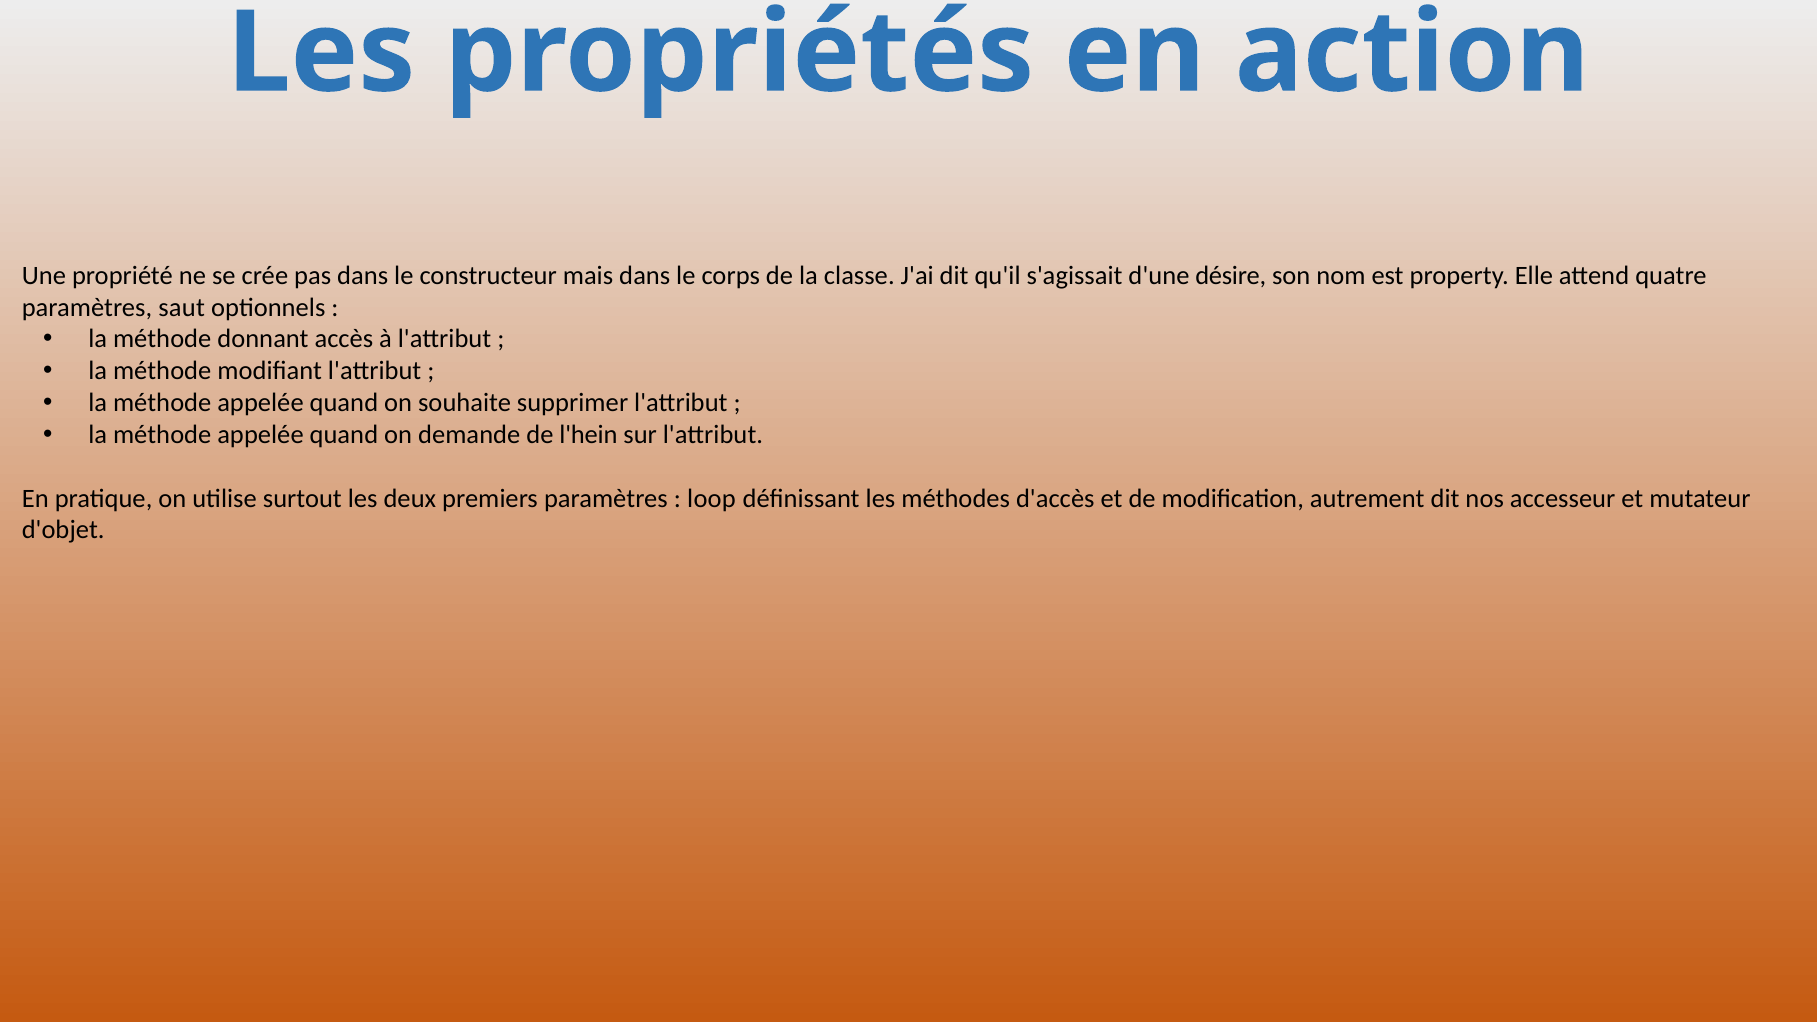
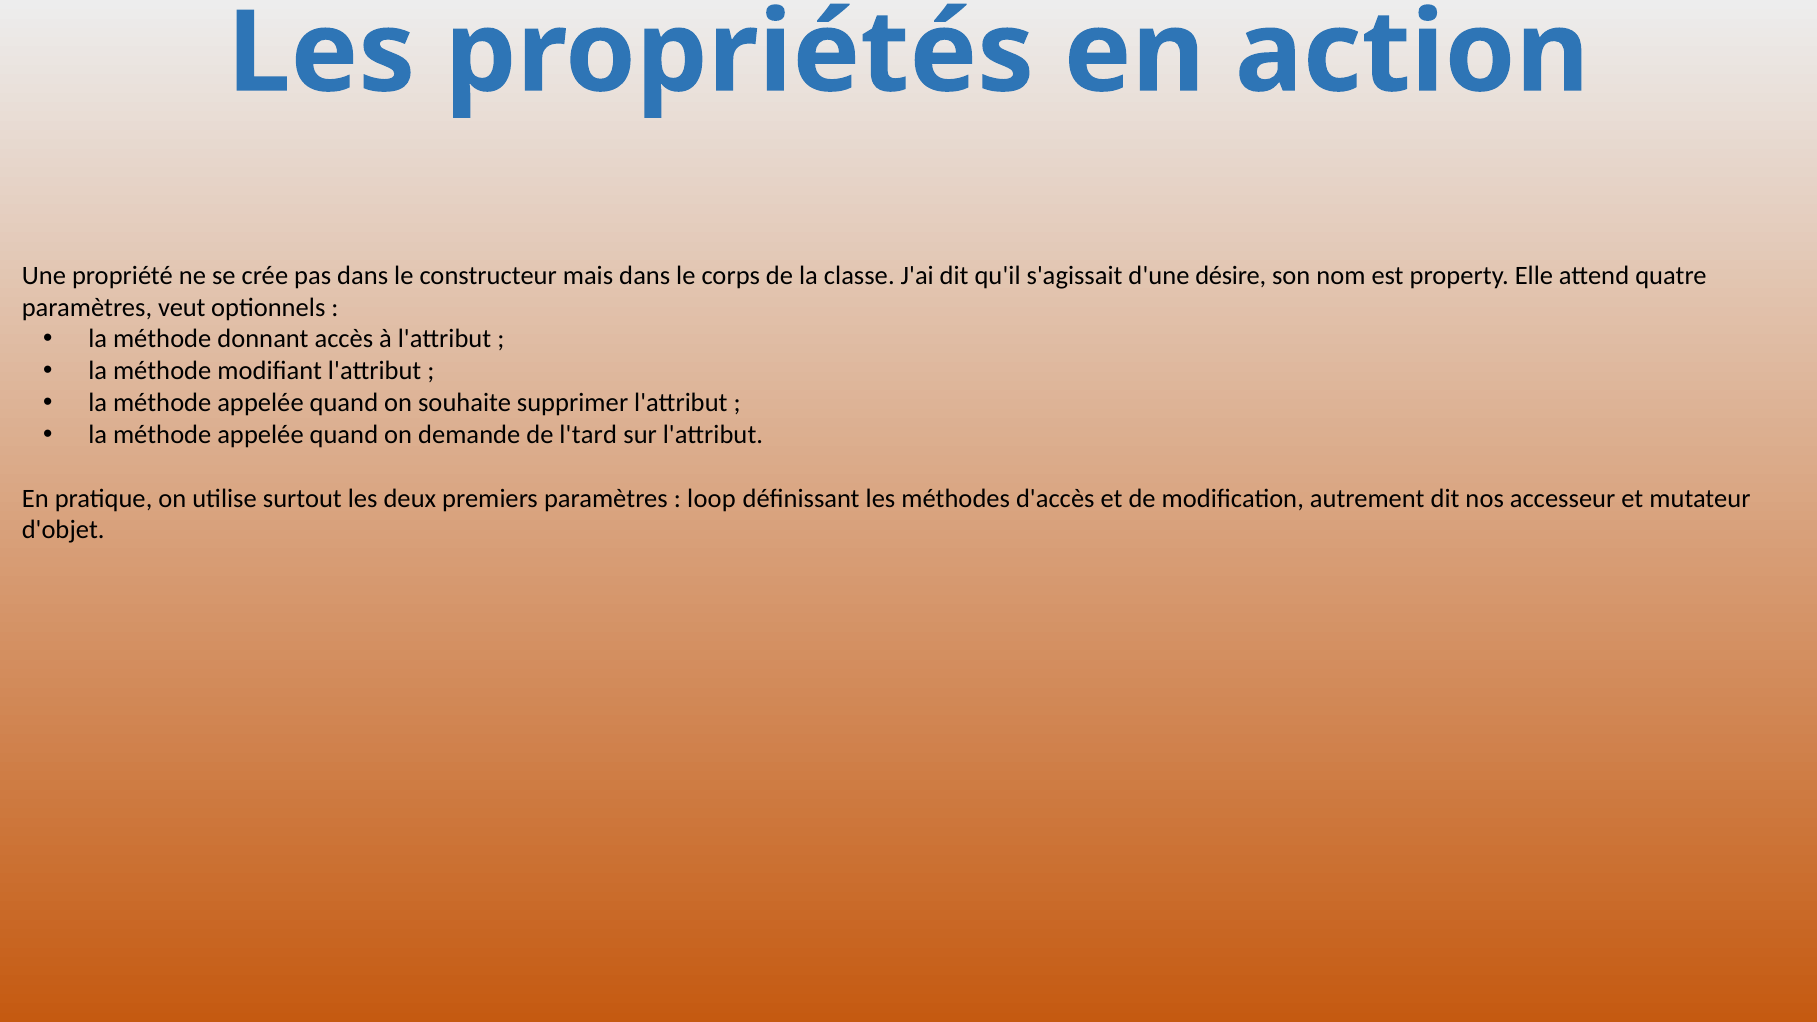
saut: saut -> veut
l'hein: l'hein -> l'tard
